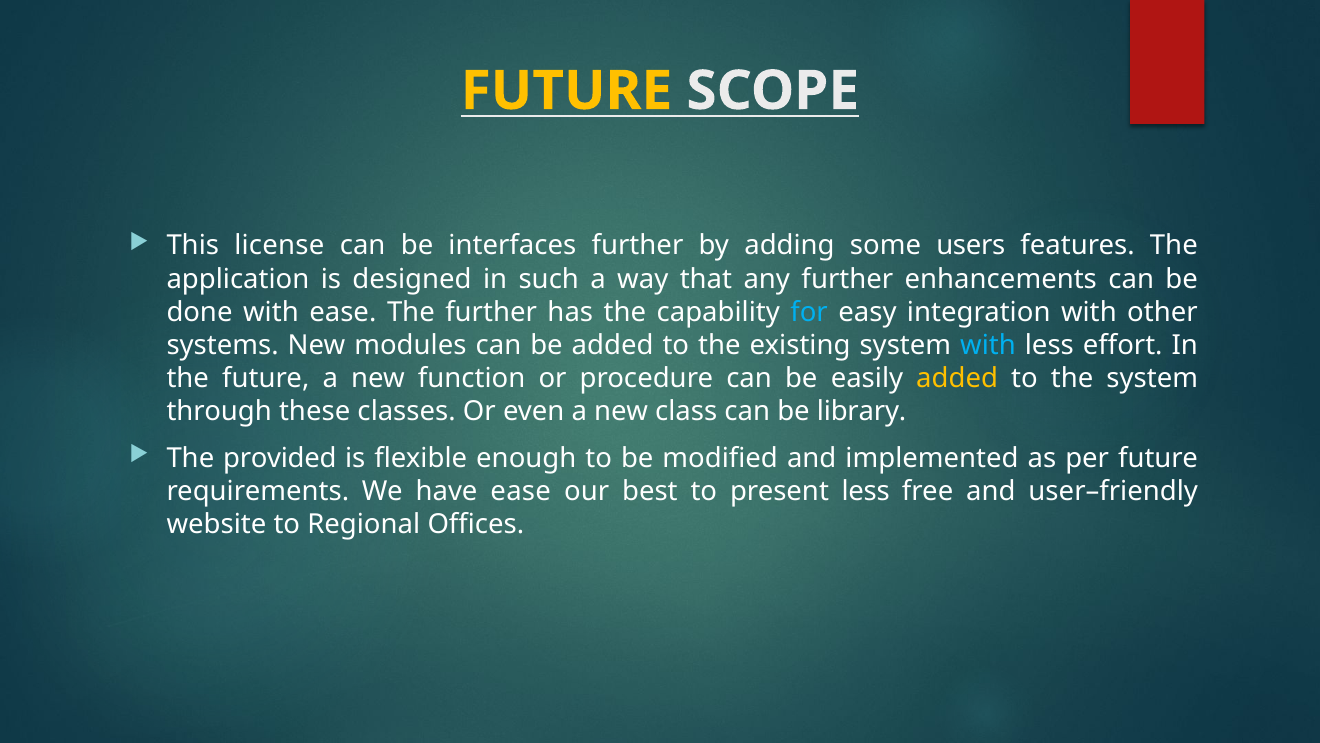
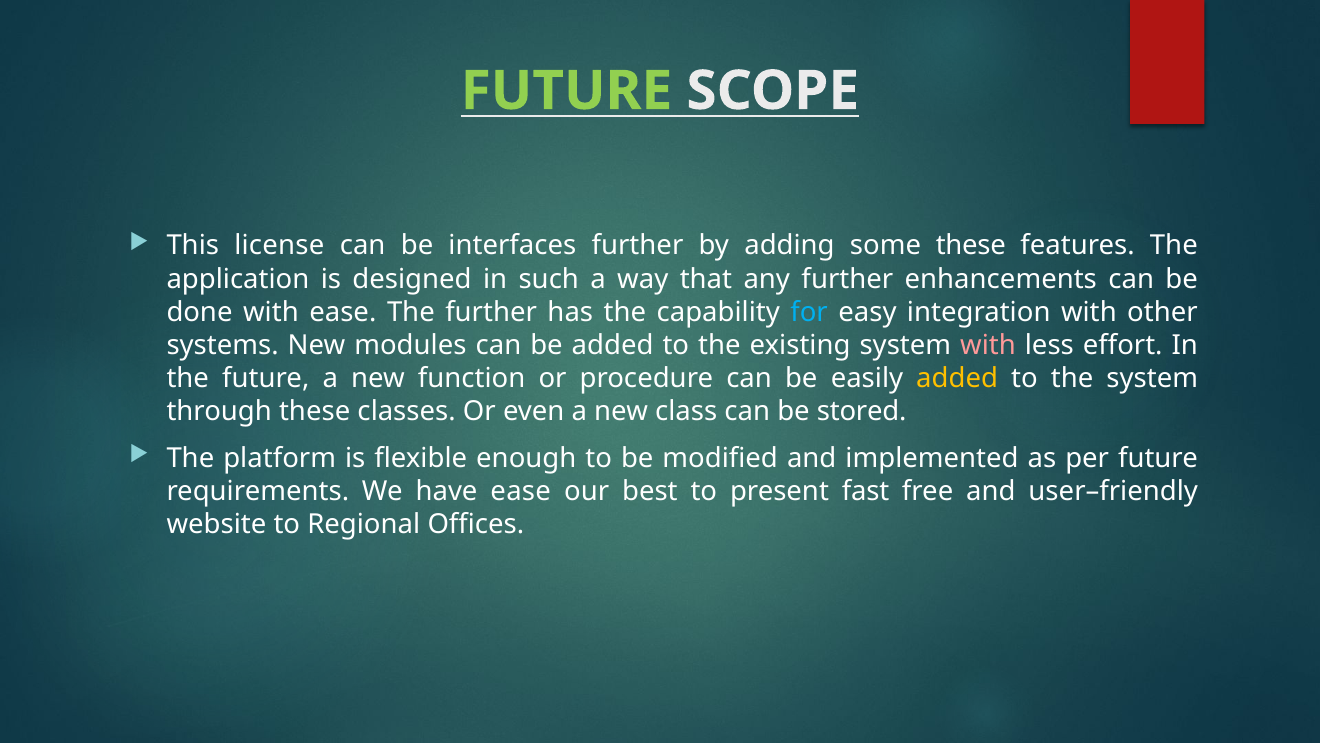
FUTURE at (566, 91) colour: yellow -> light green
some users: users -> these
with at (988, 345) colour: light blue -> pink
library: library -> stored
provided: provided -> platform
present less: less -> fast
